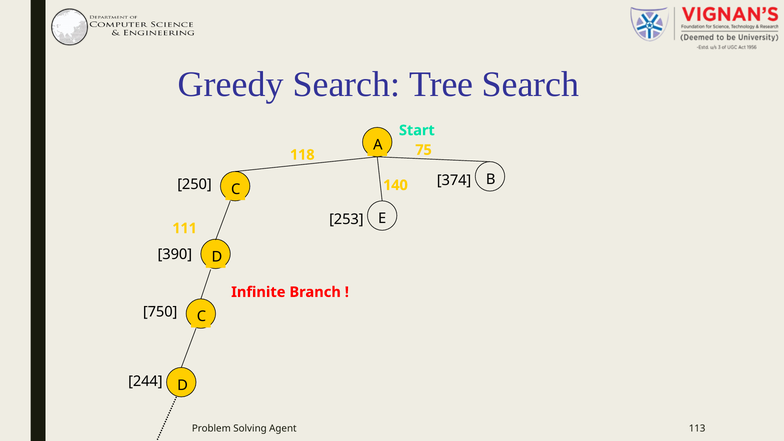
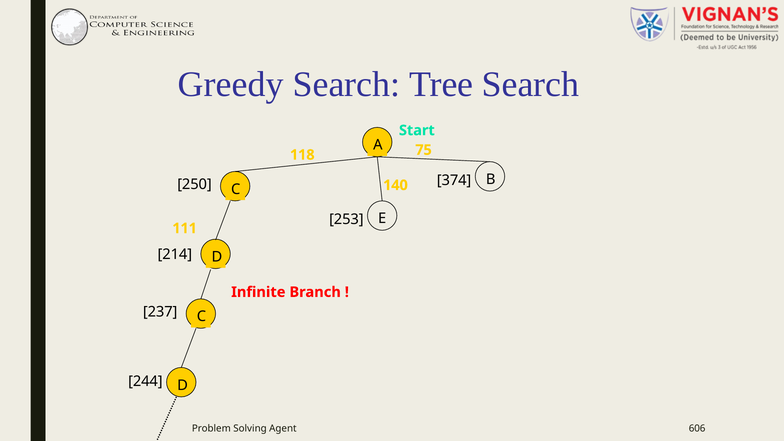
390: 390 -> 214
750: 750 -> 237
113: 113 -> 606
